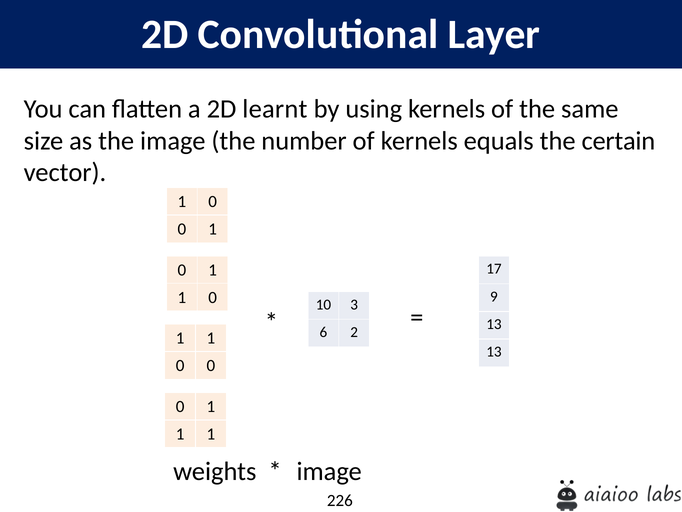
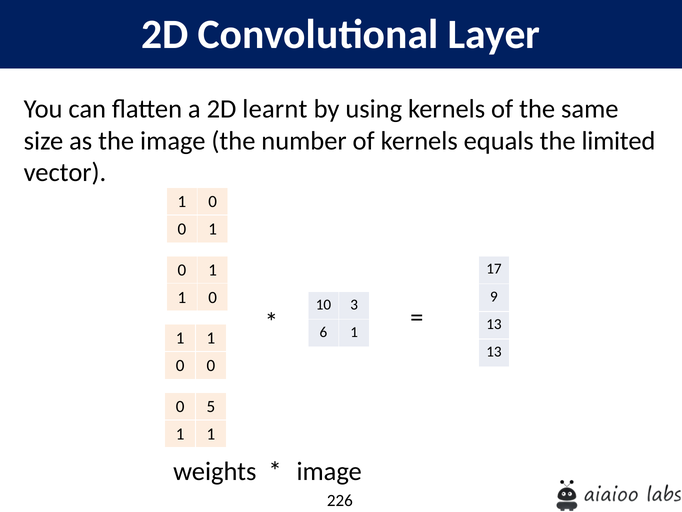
certain: certain -> limited
6 2: 2 -> 1
1 at (211, 406): 1 -> 5
